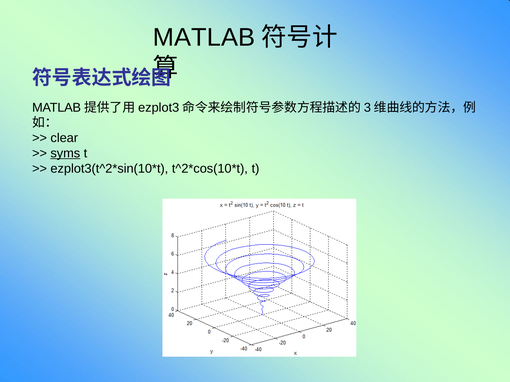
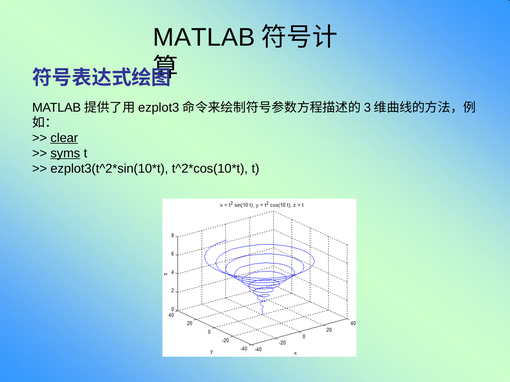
clear underline: none -> present
